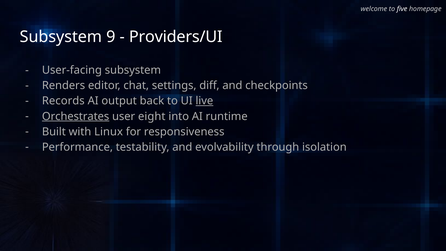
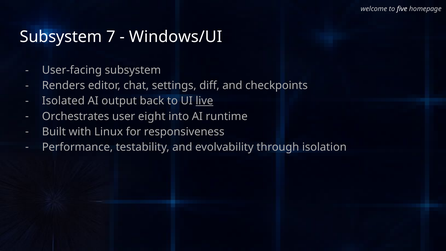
9: 9 -> 7
Providers/UI: Providers/UI -> Windows/UI
Records: Records -> Isolated
Orchestrates underline: present -> none
